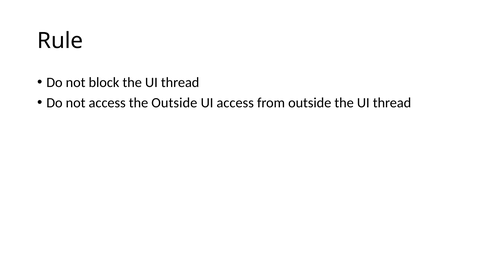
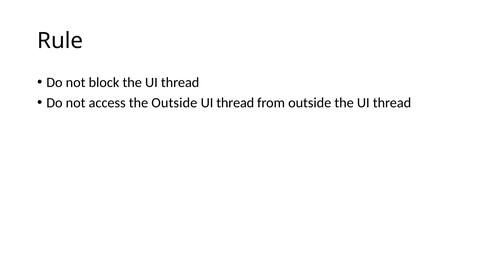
access at (235, 103): access -> thread
